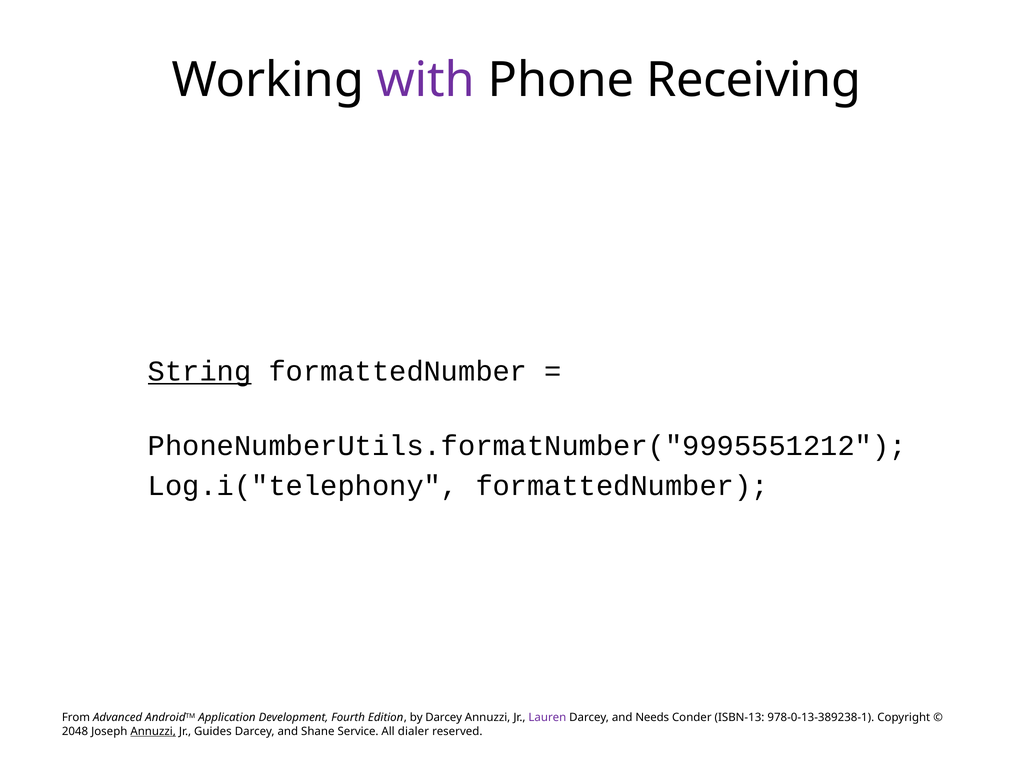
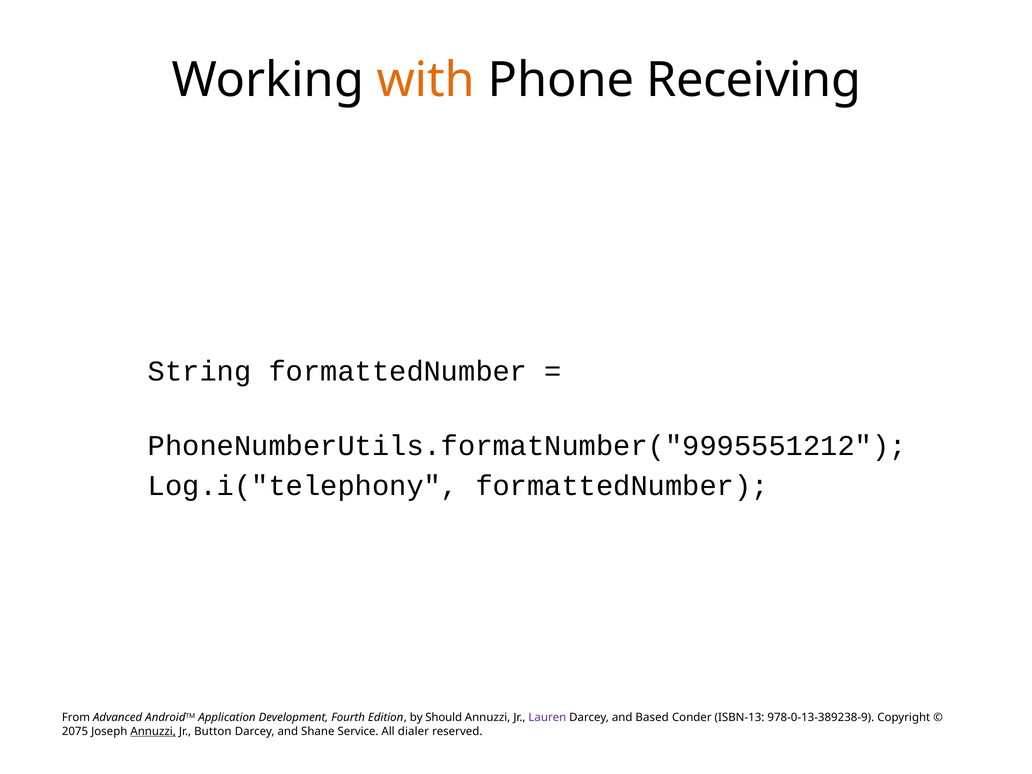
with colour: purple -> orange
String underline: present -> none
by Darcey: Darcey -> Should
Needs: Needs -> Based
978-0-13-389238-1: 978-0-13-389238-1 -> 978-0-13-389238-9
2048: 2048 -> 2075
Guides: Guides -> Button
